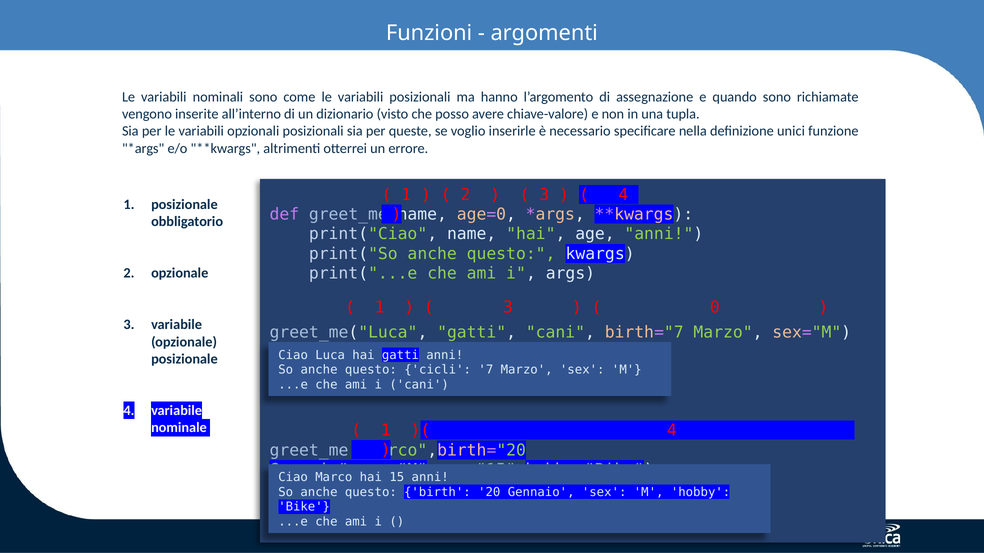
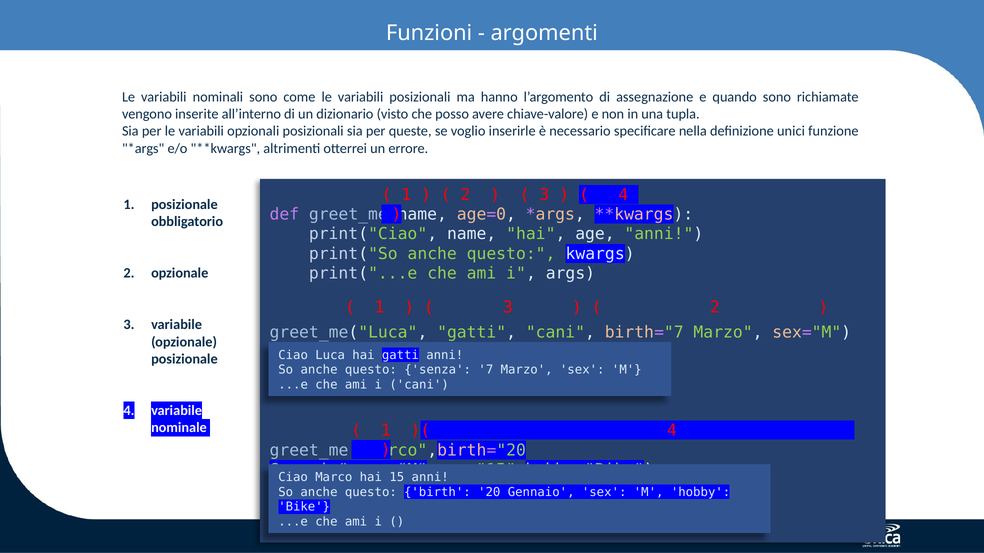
0 at (715, 308): 0 -> 2
cicli: cicli -> senza
